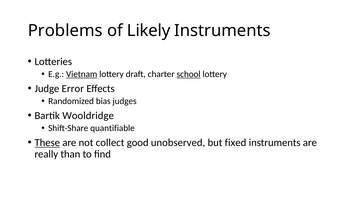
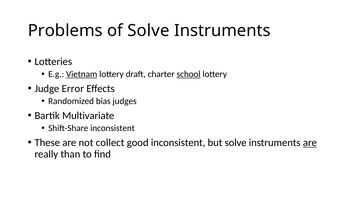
of Likely: Likely -> Solve
Wooldridge: Wooldridge -> Multivariate
Shift-Share quantifiable: quantifiable -> inconsistent
These underline: present -> none
good unobserved: unobserved -> inconsistent
but fixed: fixed -> solve
are at (310, 142) underline: none -> present
